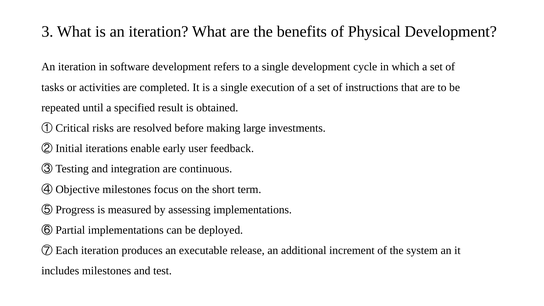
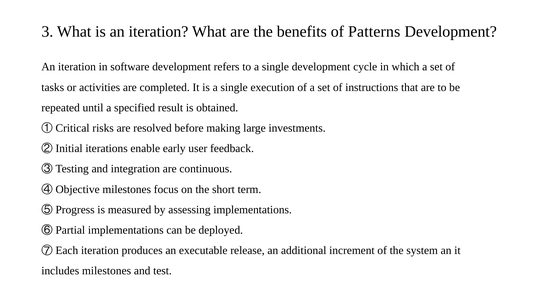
Physical: Physical -> Patterns
